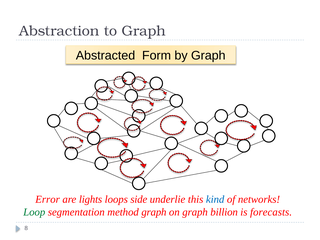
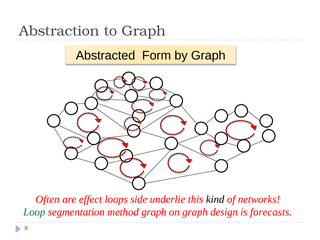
Error: Error -> Often
lights: lights -> effect
kind colour: blue -> black
billion: billion -> design
